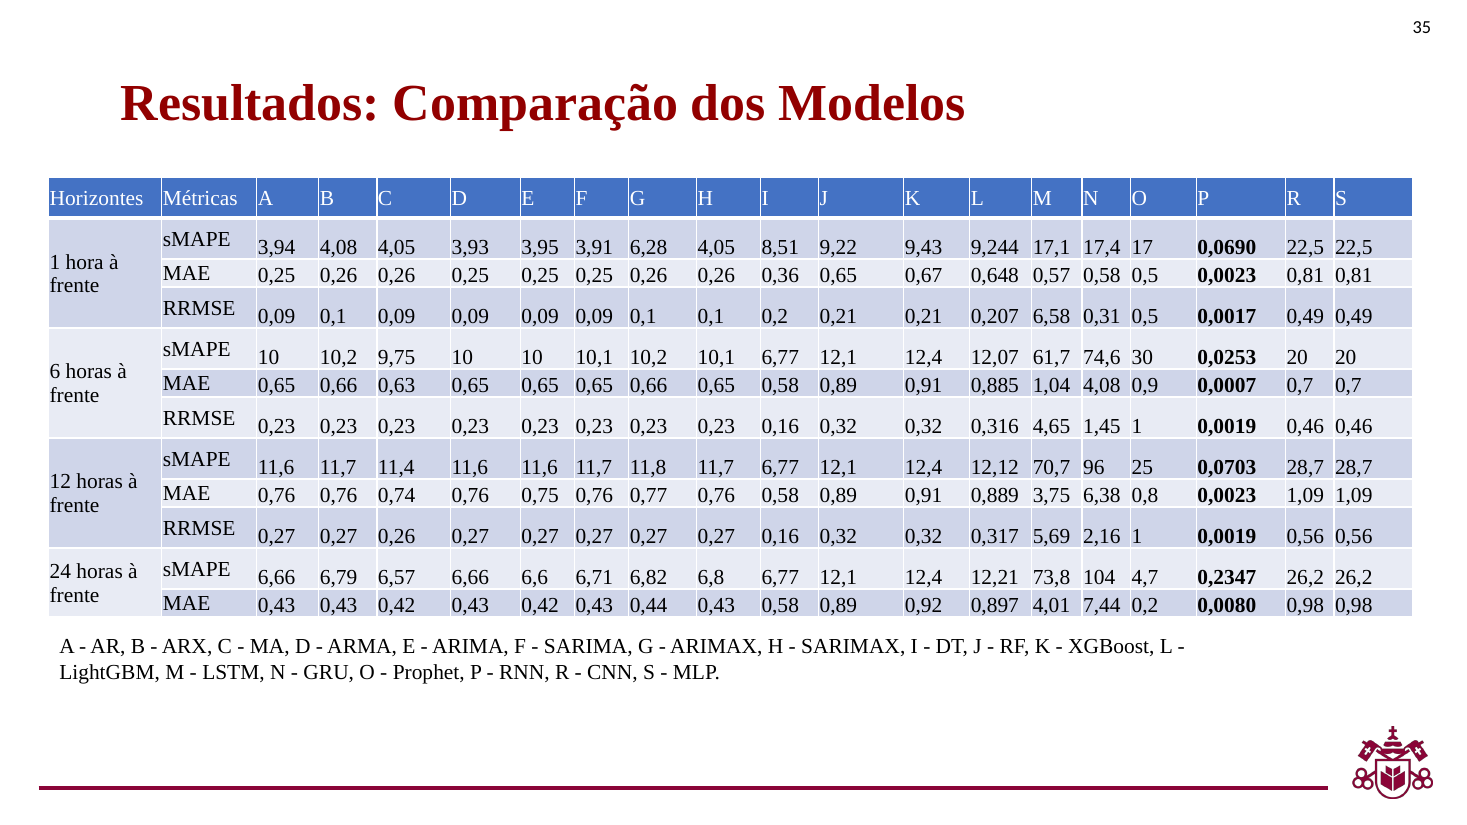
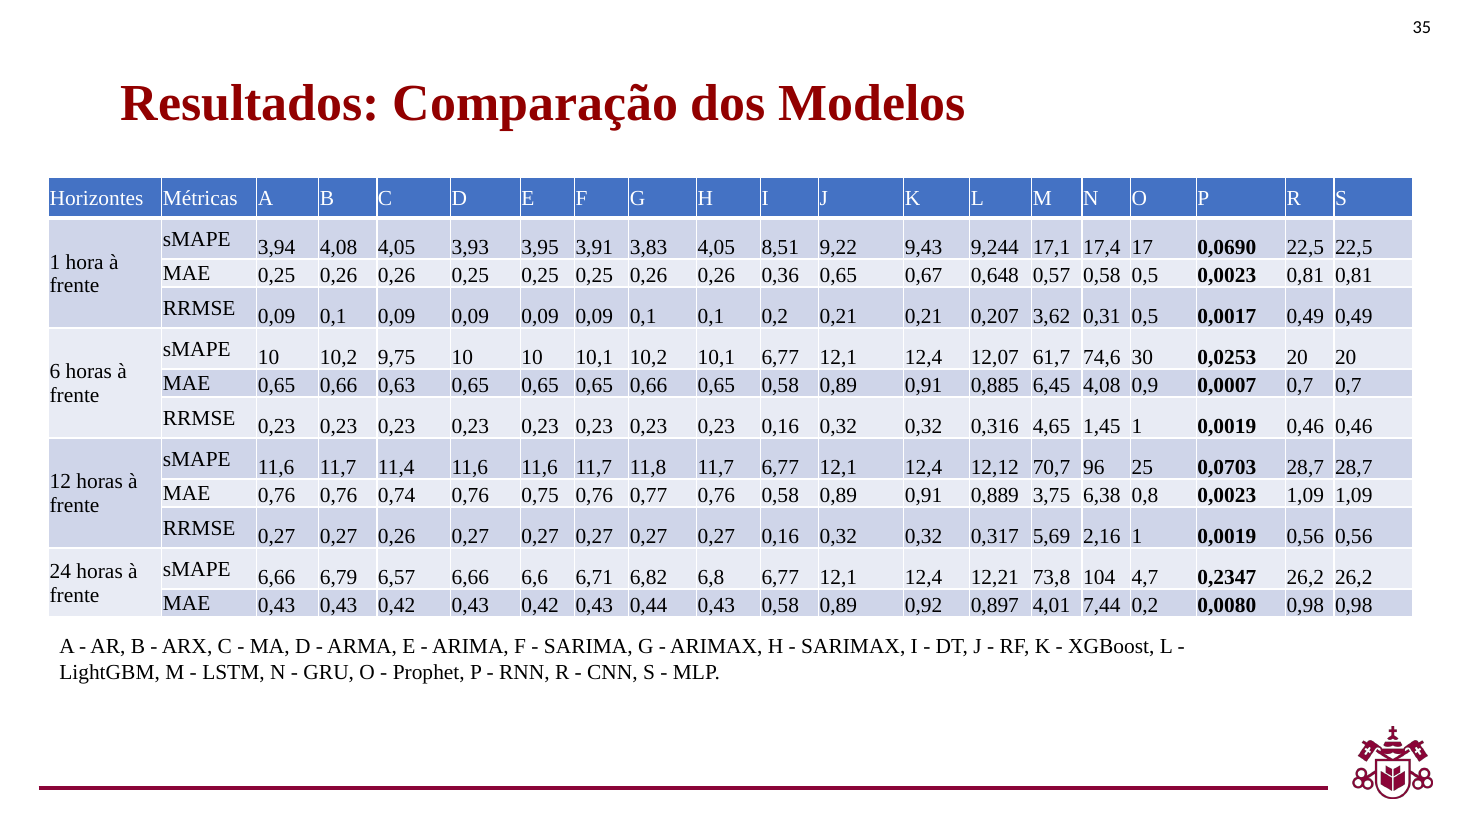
6,28: 6,28 -> 3,83
6,58: 6,58 -> 3,62
1,04: 1,04 -> 6,45
